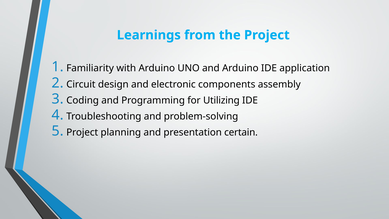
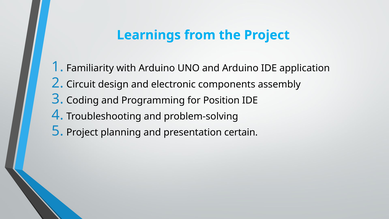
Utilizing: Utilizing -> Position
